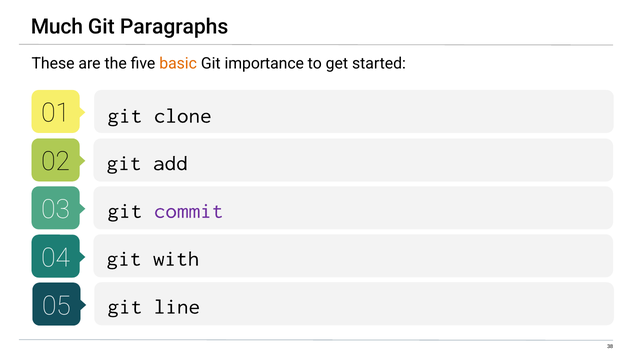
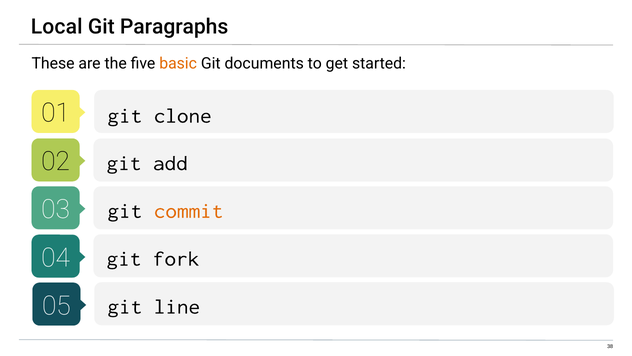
Much: Much -> Local
importance: importance -> documents
commit colour: purple -> orange
with: with -> fork
